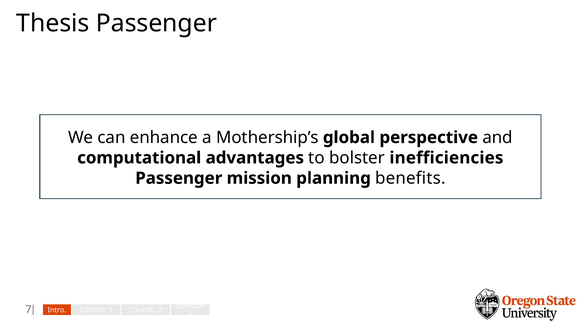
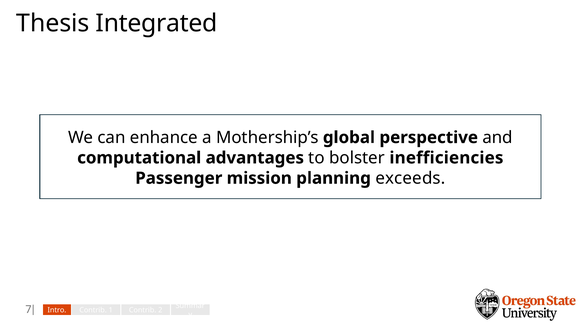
Thesis Passenger: Passenger -> Integrated
benefits: benefits -> exceeds
